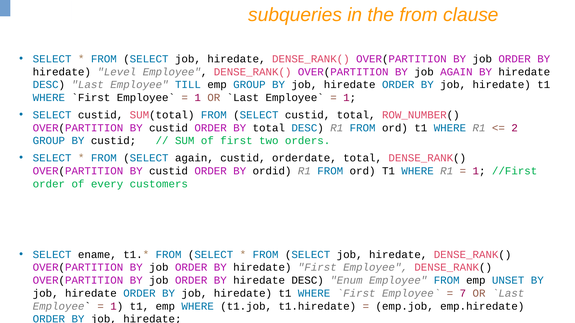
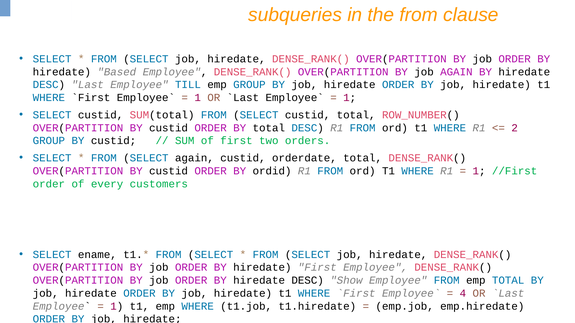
Level: Level -> Based
Enum: Enum -> Show
emp UNSET: UNSET -> TOTAL
7: 7 -> 4
